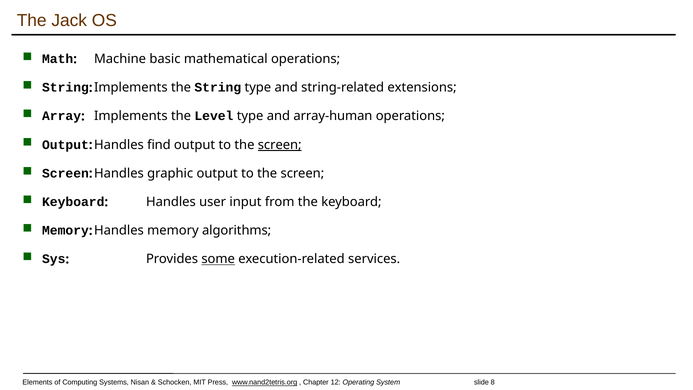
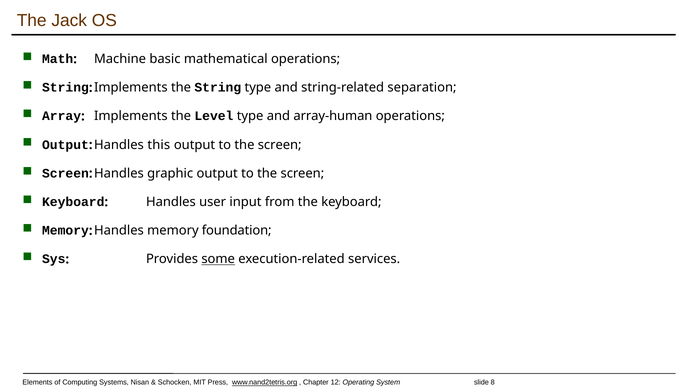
extensions: extensions -> separation
find: find -> this
screen at (280, 145) underline: present -> none
algorithms: algorithms -> foundation
